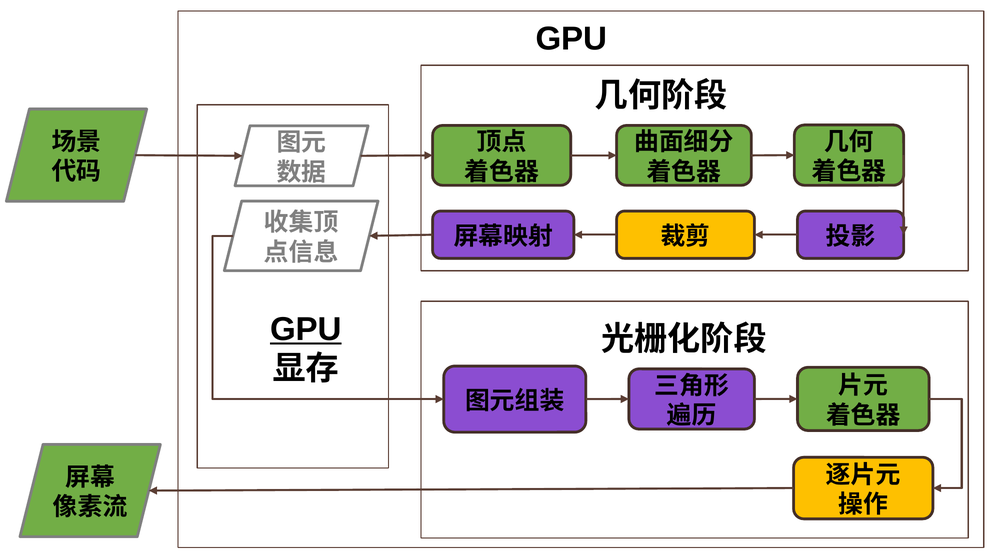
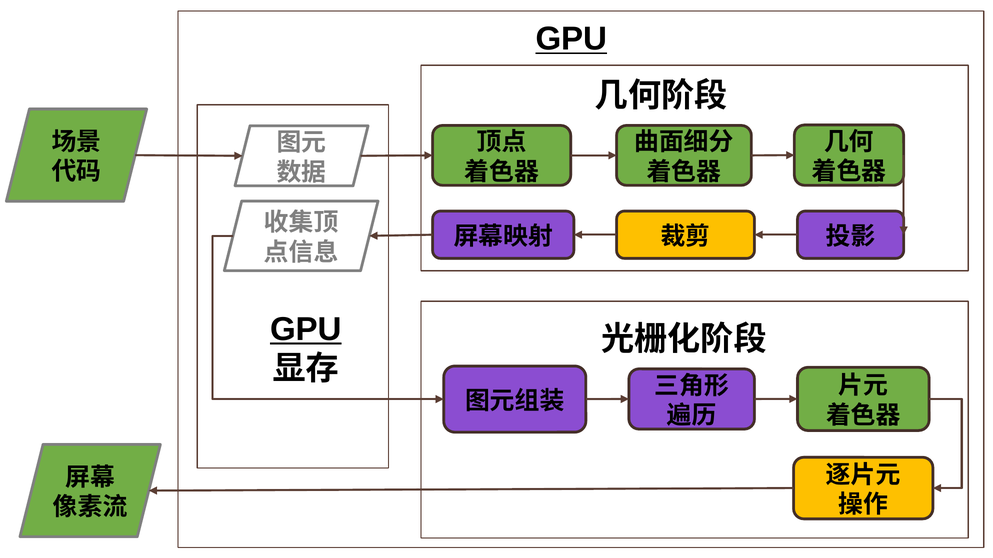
GPU at (571, 39) underline: none -> present
